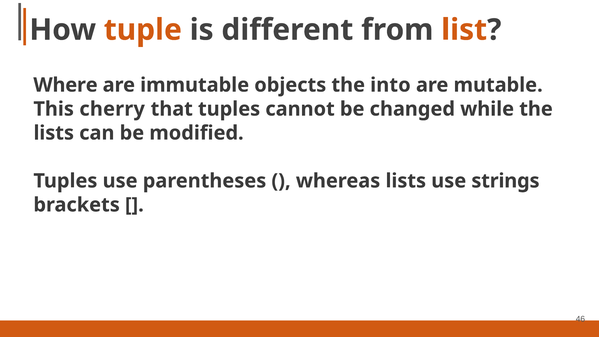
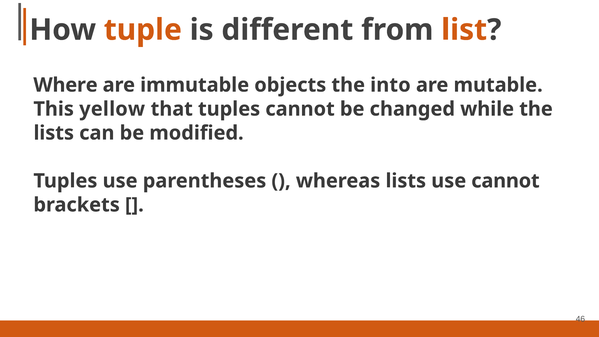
cherry: cherry -> yellow
use strings: strings -> cannot
